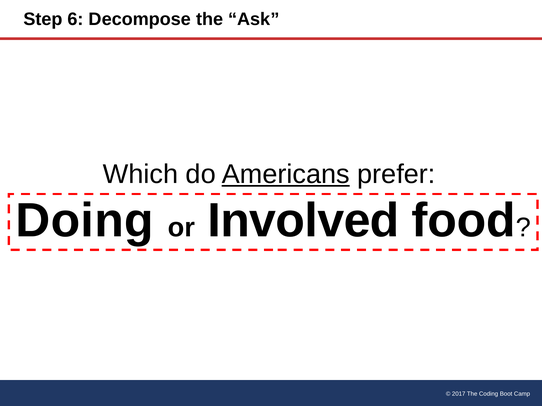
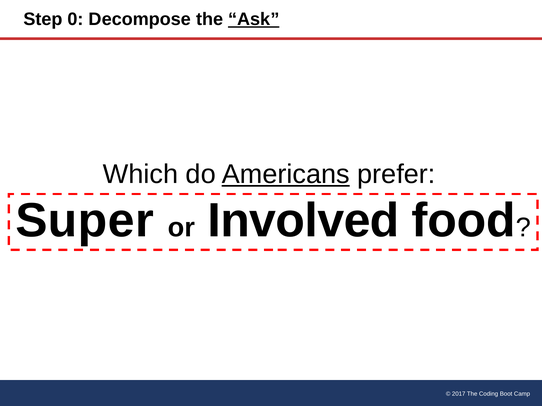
6: 6 -> 0
Ask underline: none -> present
Doing: Doing -> Super
